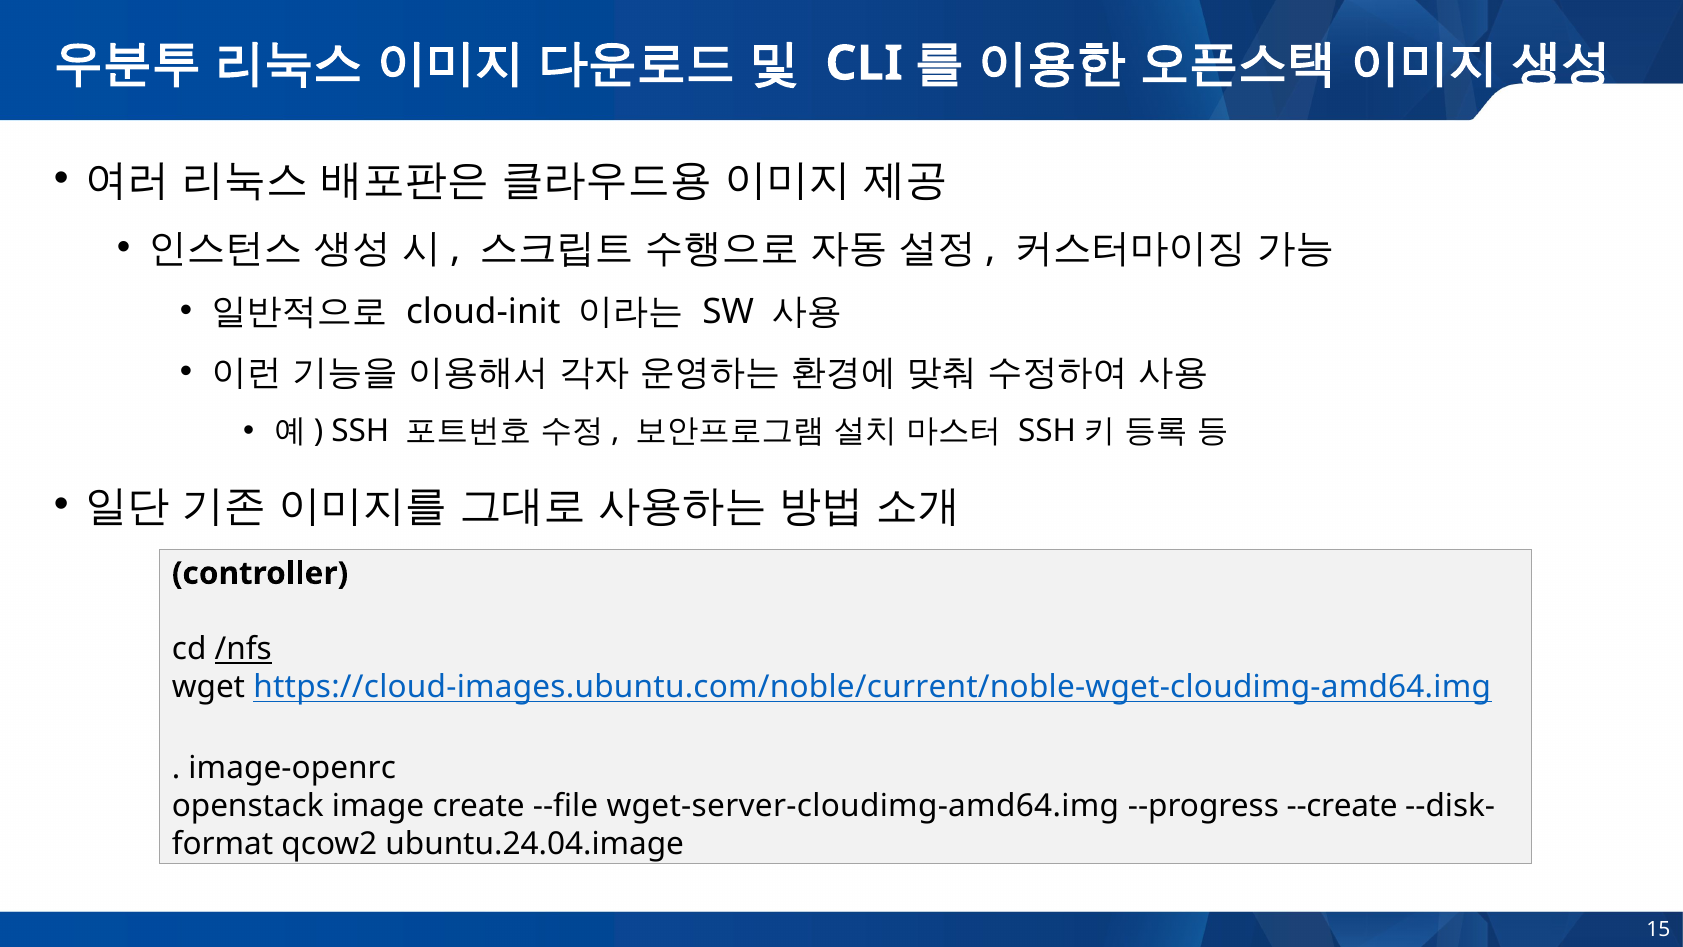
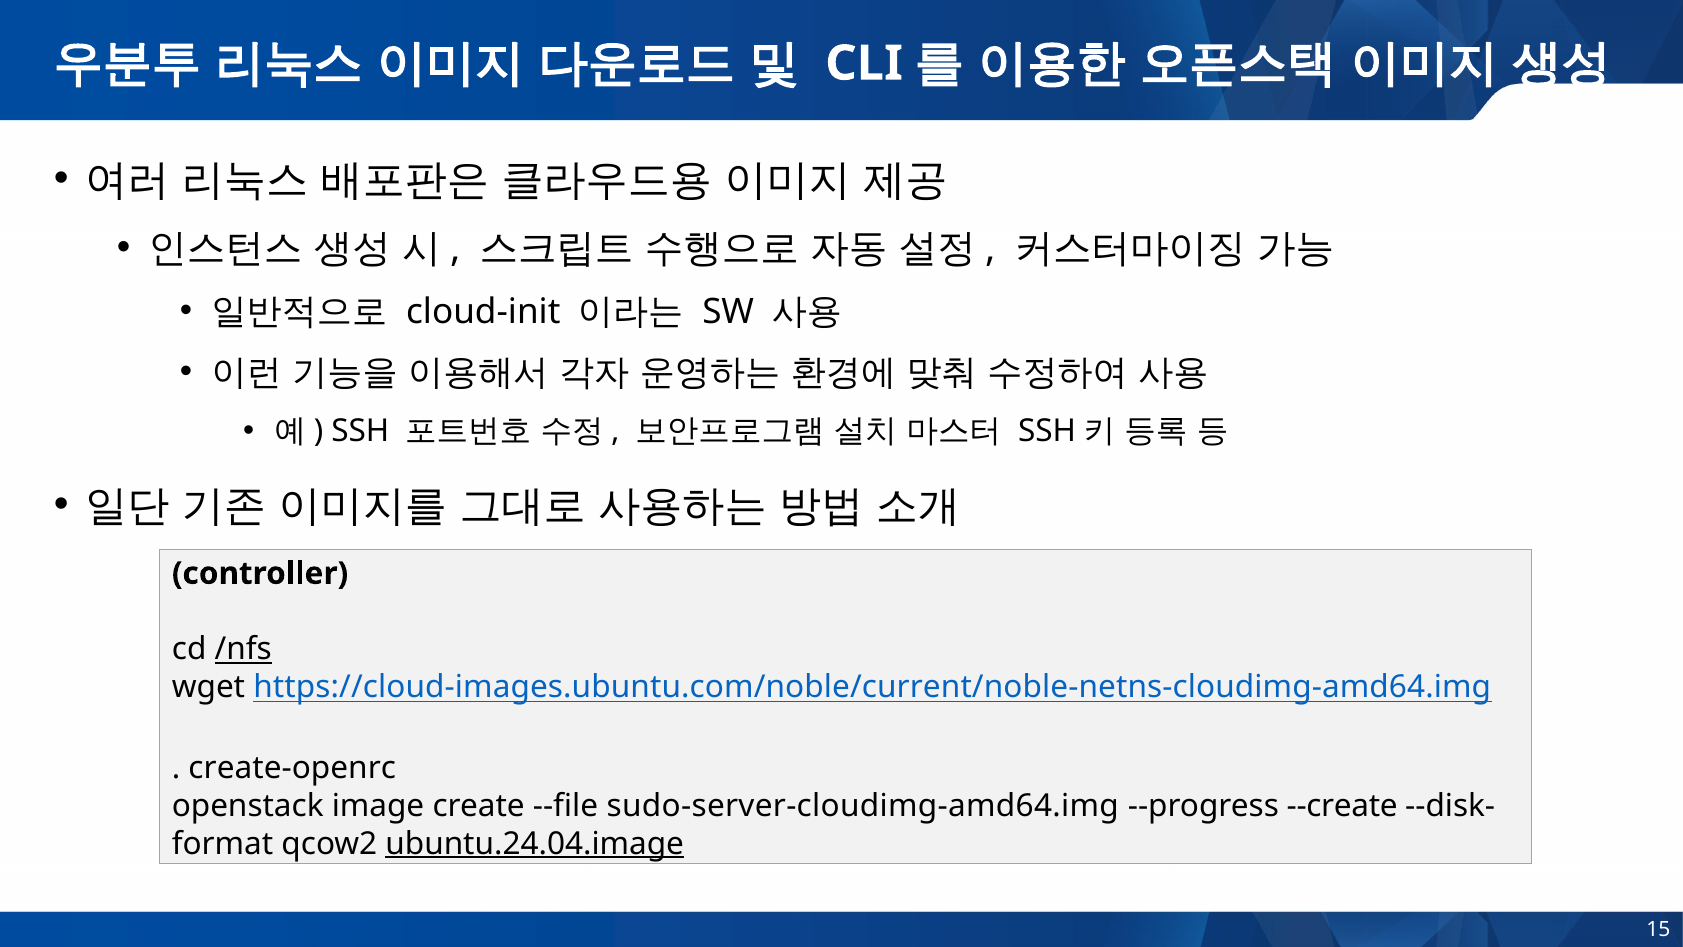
https://cloud-images.ubuntu.com/noble/current/noble-wget-cloudimg-amd64.img: https://cloud-images.ubuntu.com/noble/current/noble-wget-cloudimg-amd64.img -> https://cloud-images.ubuntu.com/noble/current/noble-netns-cloudimg-amd64.img
image-openrc: image-openrc -> create-openrc
wget-server-cloudimg-amd64.img: wget-server-cloudimg-amd64.img -> sudo-server-cloudimg-amd64.img
ubuntu.24.04.image underline: none -> present
